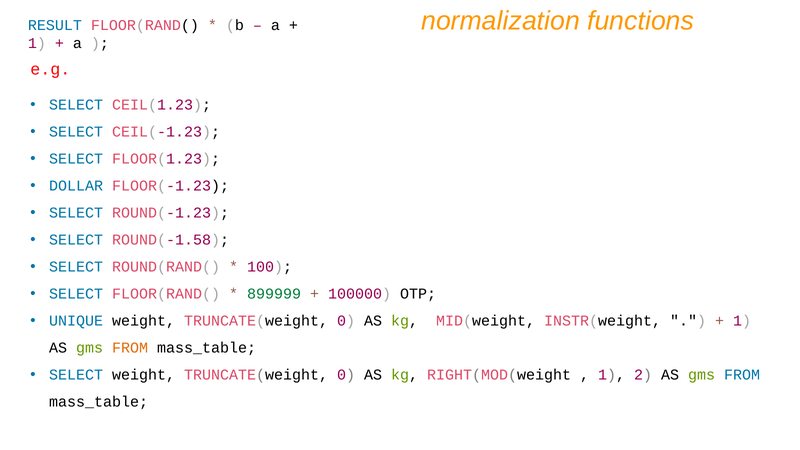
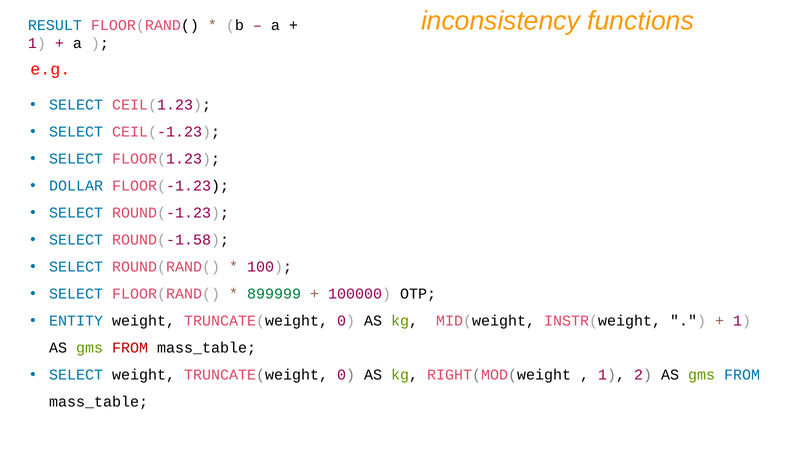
normalization: normalization -> inconsistency
UNIQUE: UNIQUE -> ENTITY
FROM at (130, 348) colour: orange -> red
